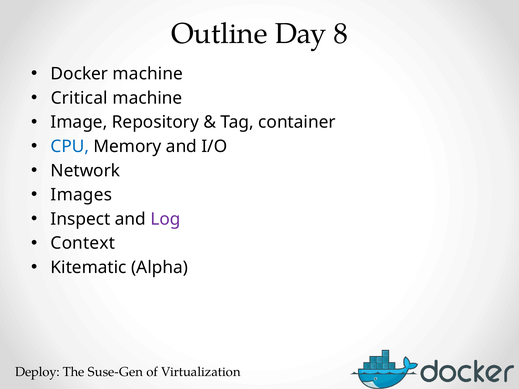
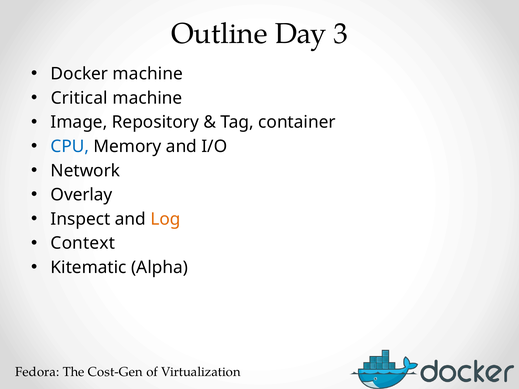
8: 8 -> 3
Images: Images -> Overlay
Log colour: purple -> orange
Deploy: Deploy -> Fedora
Suse-Gen: Suse-Gen -> Cost-Gen
